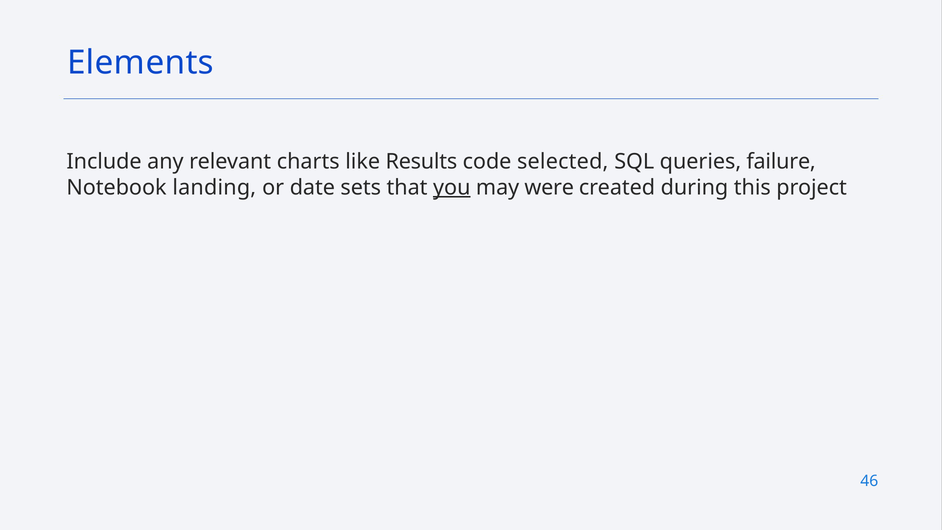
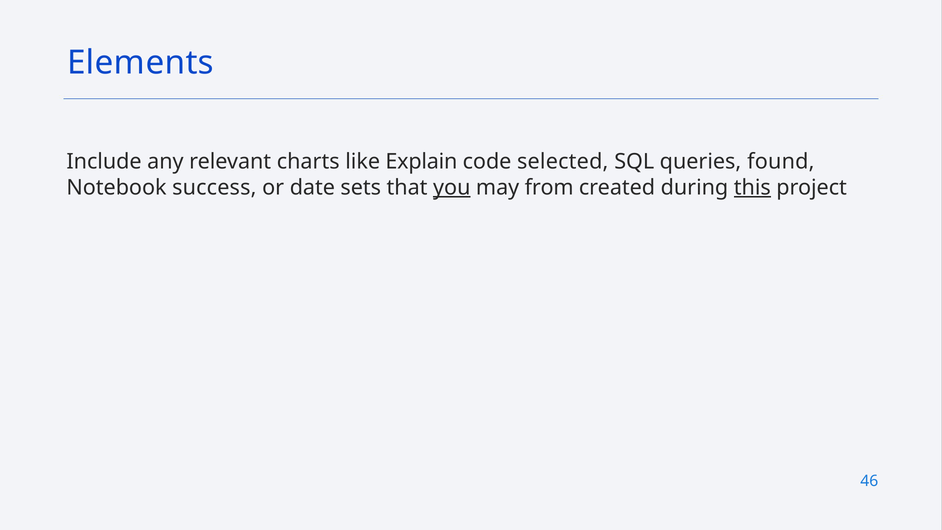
Results: Results -> Explain
failure: failure -> found
landing: landing -> success
were: were -> from
this underline: none -> present
